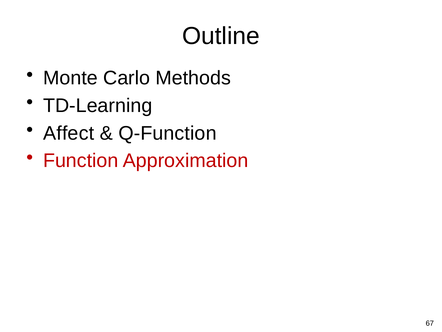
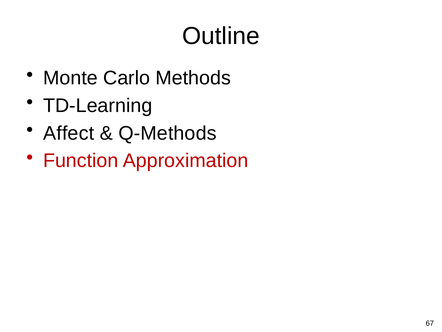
Q-Function: Q-Function -> Q-Methods
